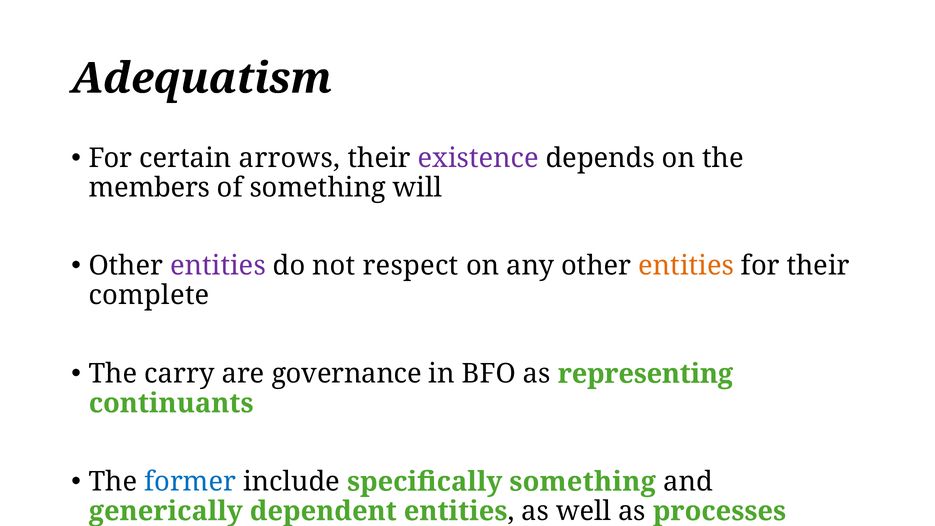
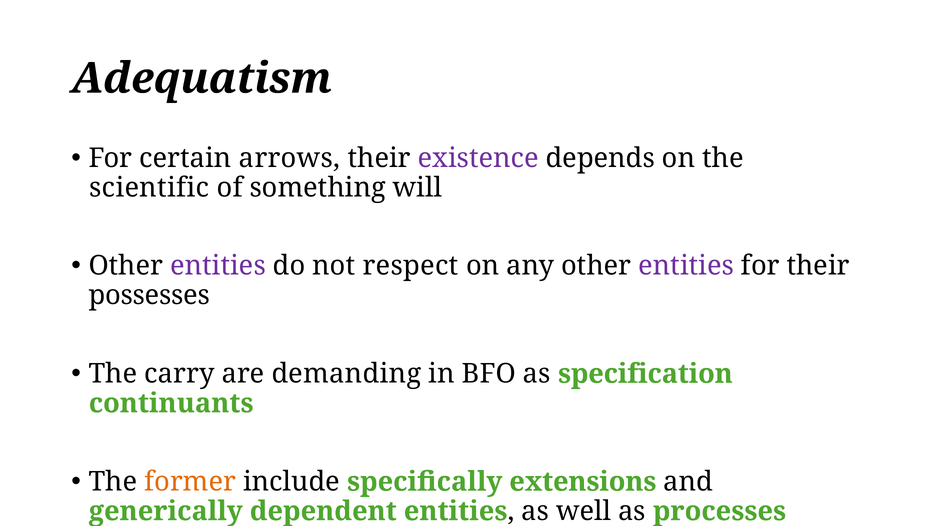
members: members -> scientific
entities at (686, 266) colour: orange -> purple
complete: complete -> possesses
governance: governance -> demanding
representing: representing -> specification
former colour: blue -> orange
specifically something: something -> extensions
